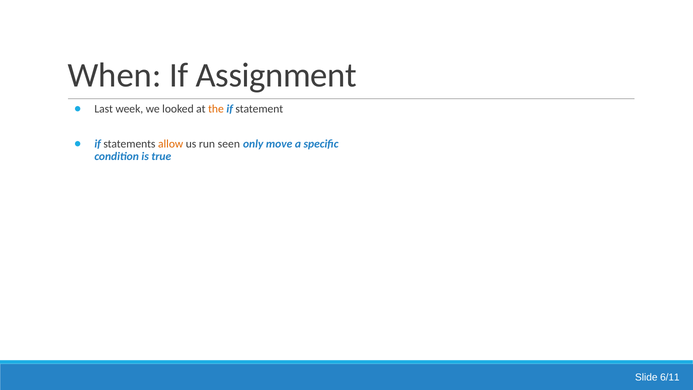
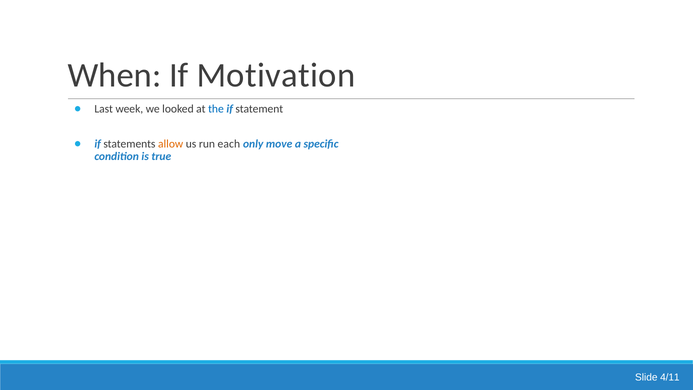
Assignment: Assignment -> Motivation
the colour: orange -> blue
seen: seen -> each
6/11: 6/11 -> 4/11
